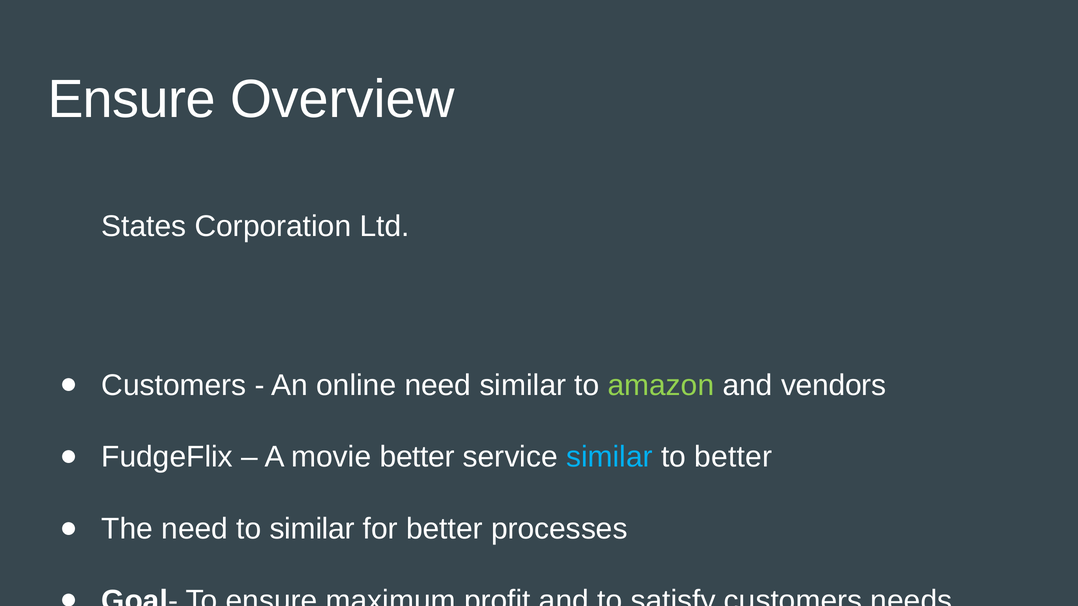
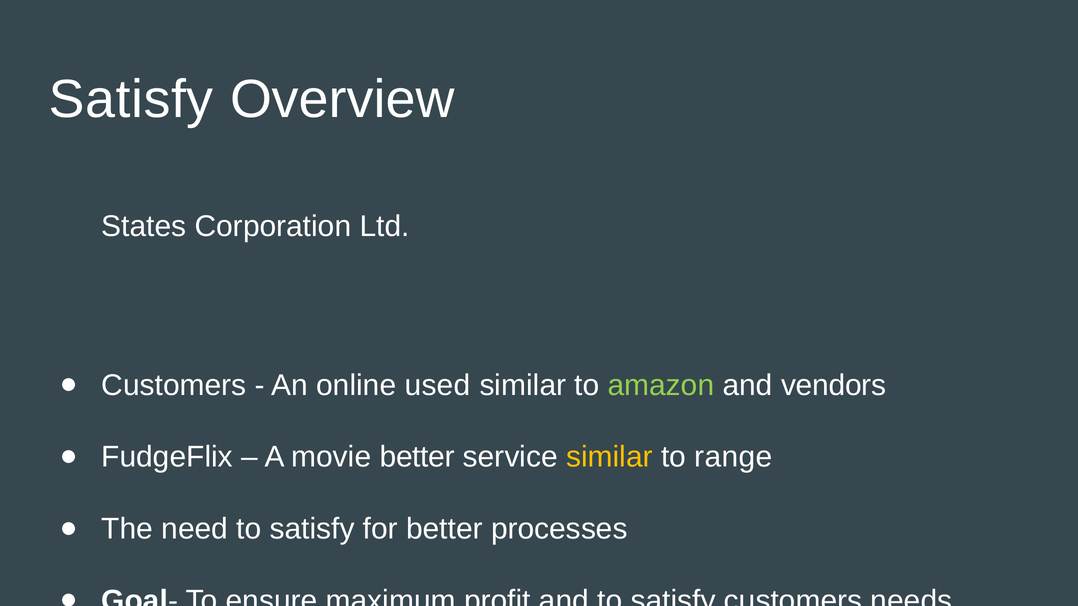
Ensure at (132, 99): Ensure -> Satisfy
online need: need -> used
similar at (609, 457) colour: light blue -> yellow
to better: better -> range
need to similar: similar -> satisfy
